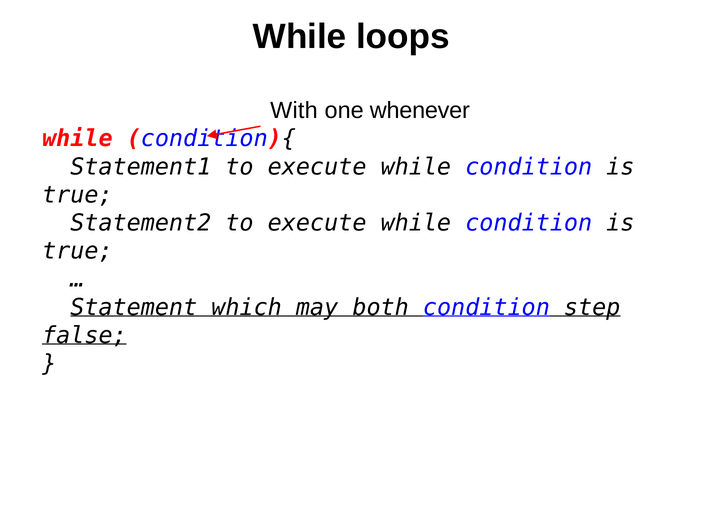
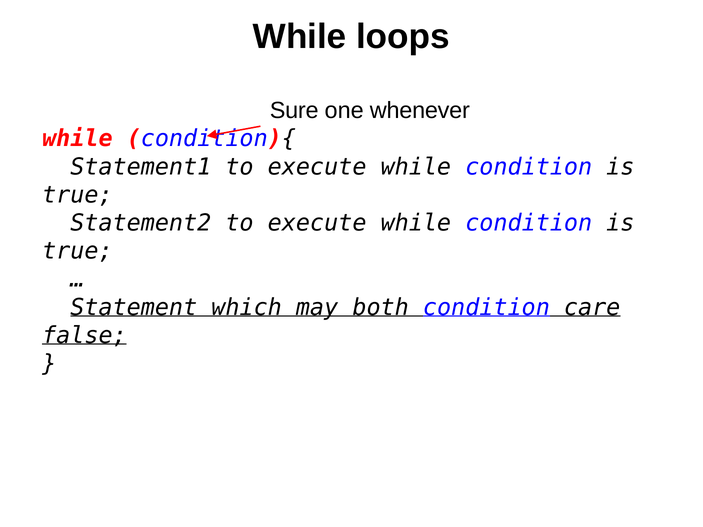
With: With -> Sure
step: step -> care
